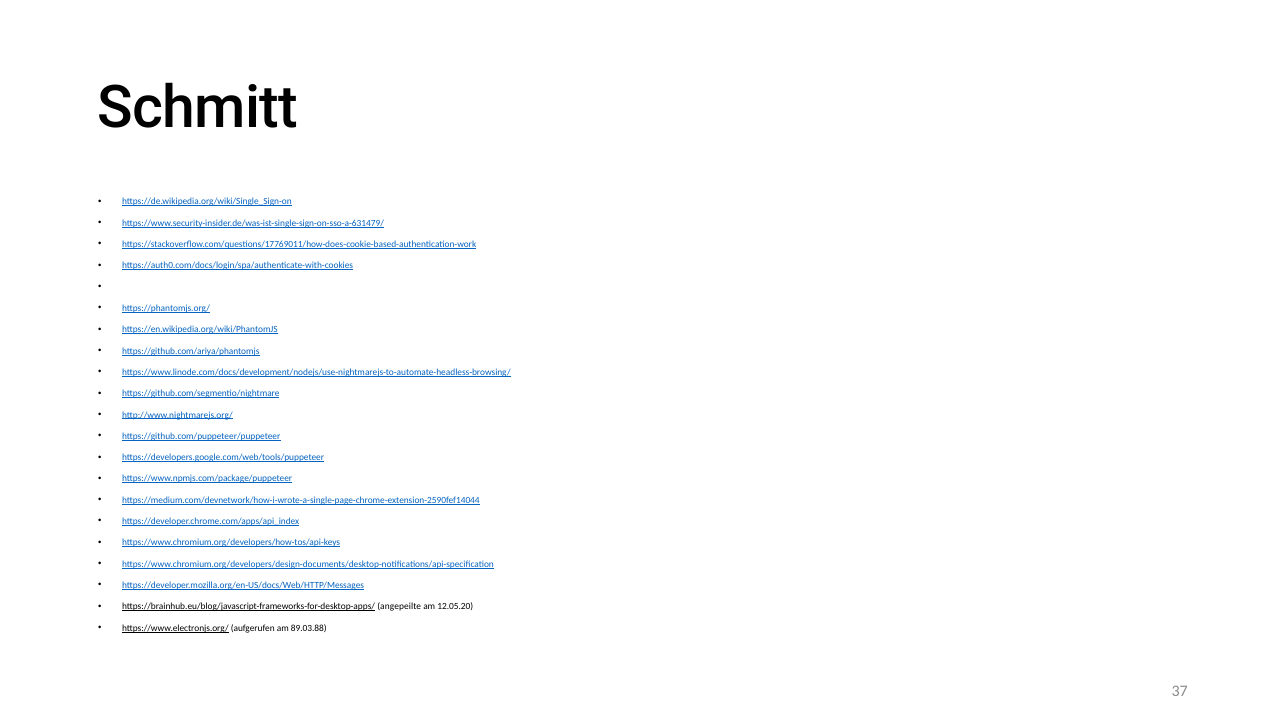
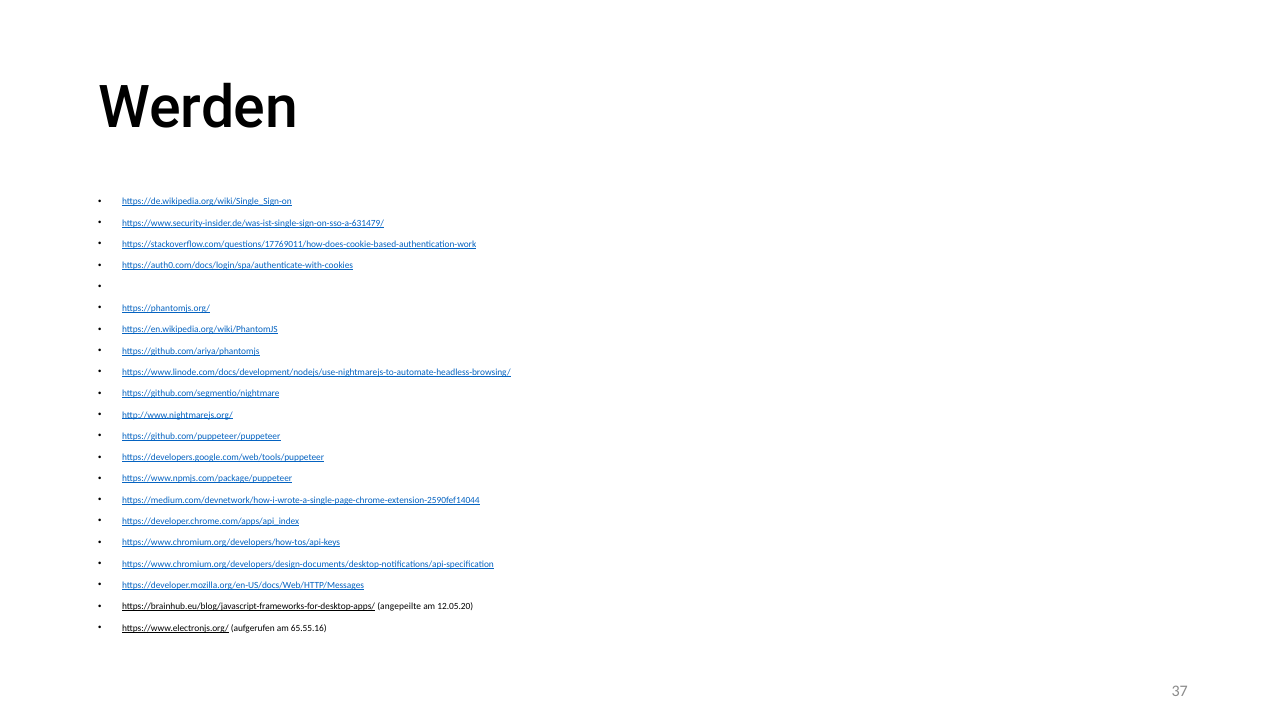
Schmitt: Schmitt -> Werden
89.03.88: 89.03.88 -> 65.55.16
